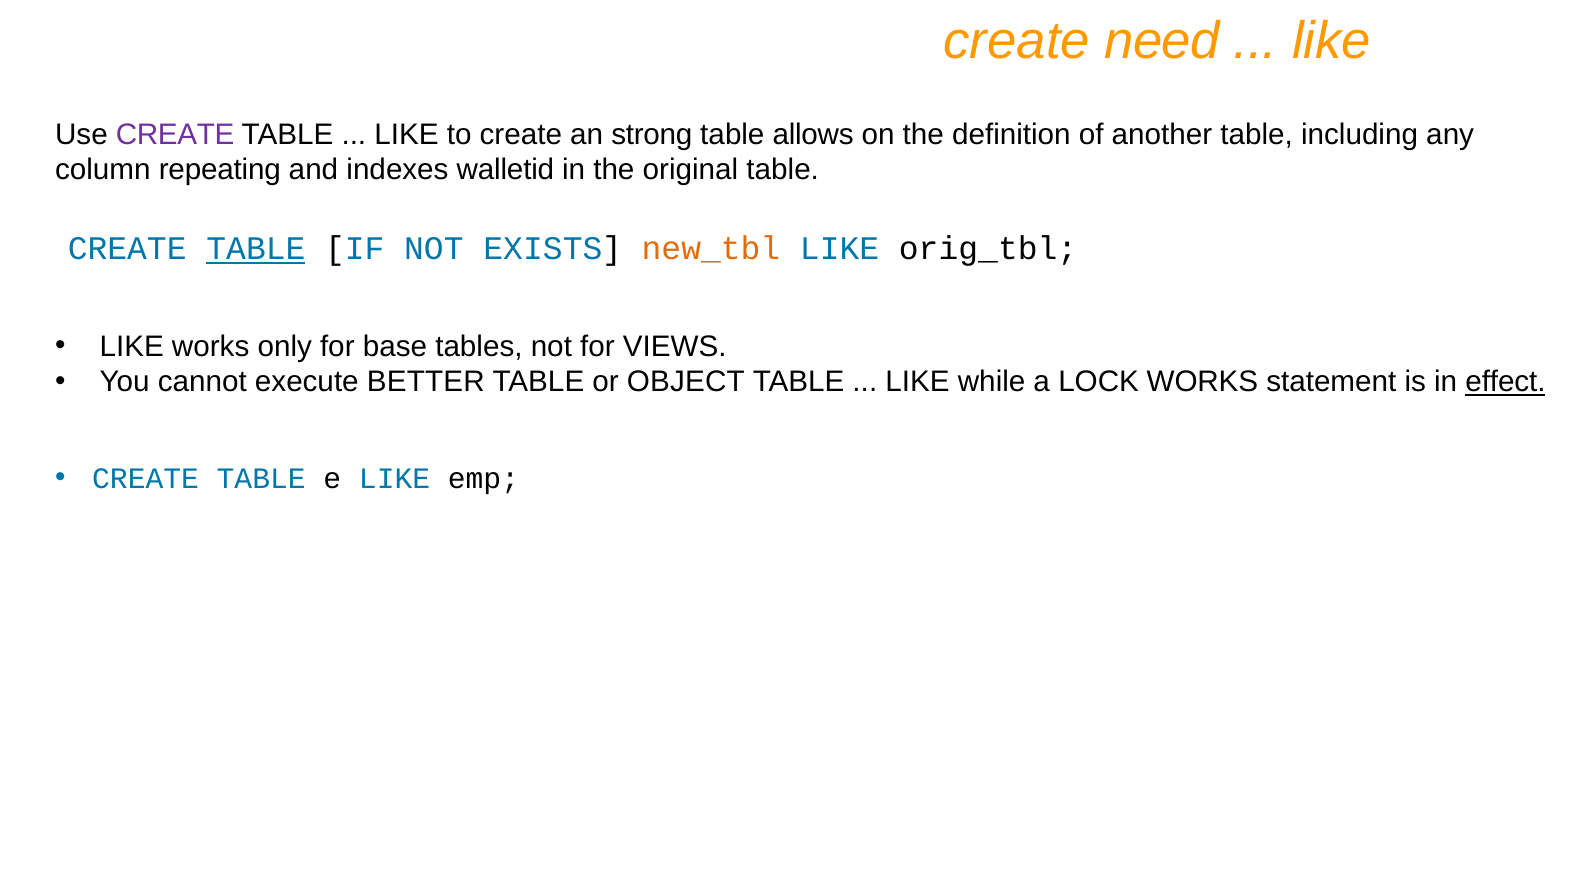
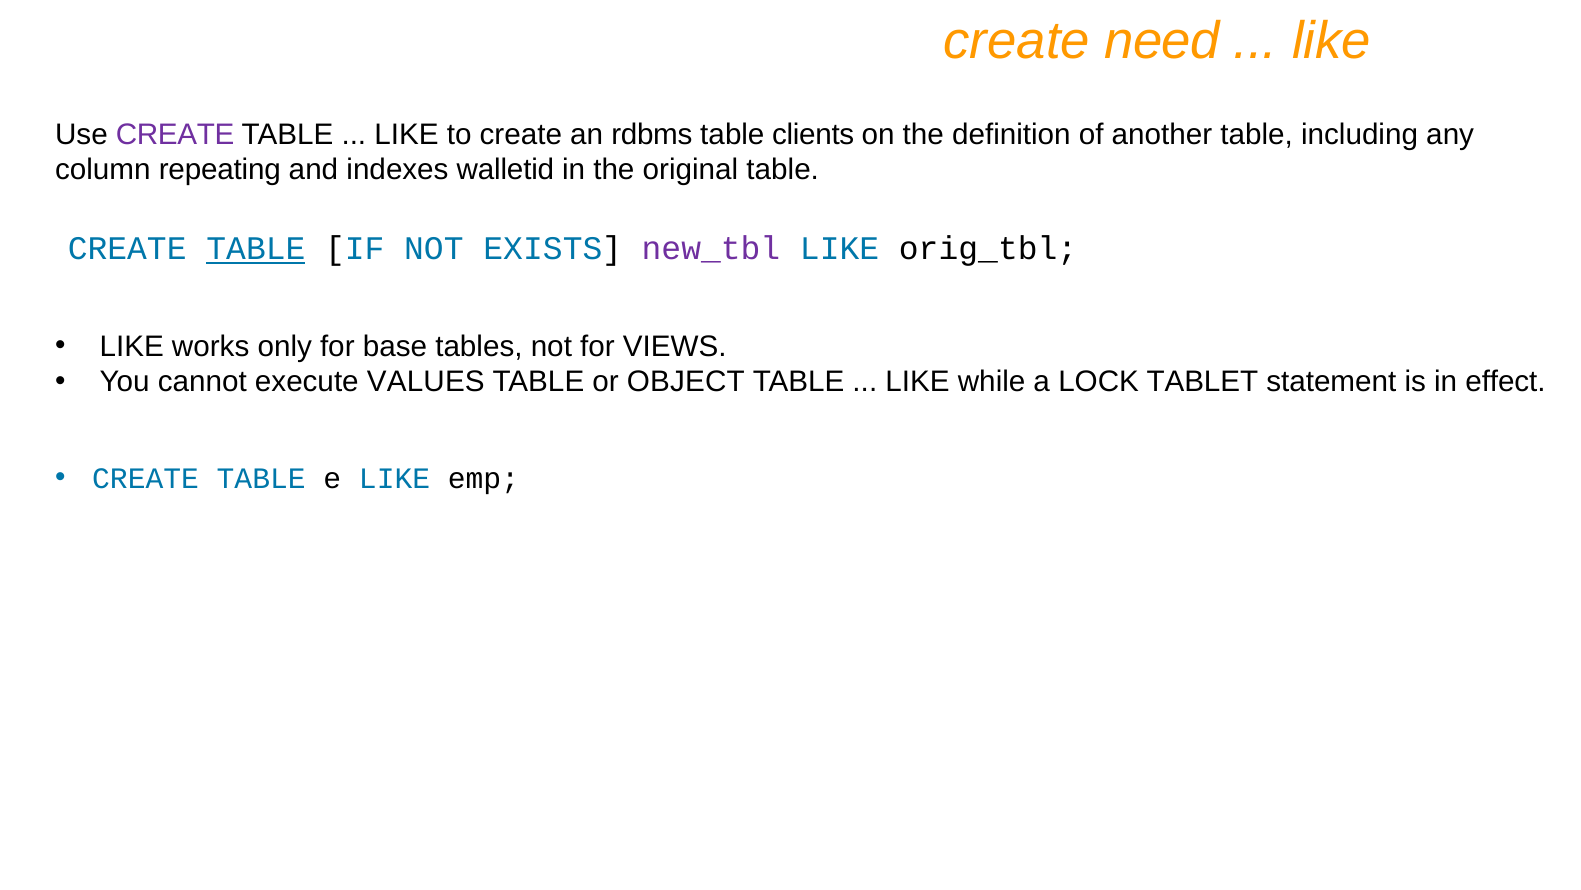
strong: strong -> rdbms
allows: allows -> clients
new_tbl colour: orange -> purple
BETTER: BETTER -> VALUES
LOCK WORKS: WORKS -> TABLET
effect underline: present -> none
